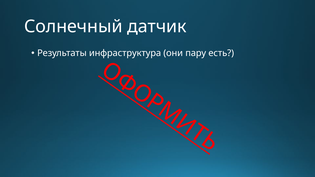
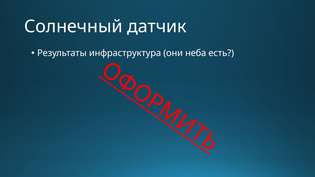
пару: пару -> неба
